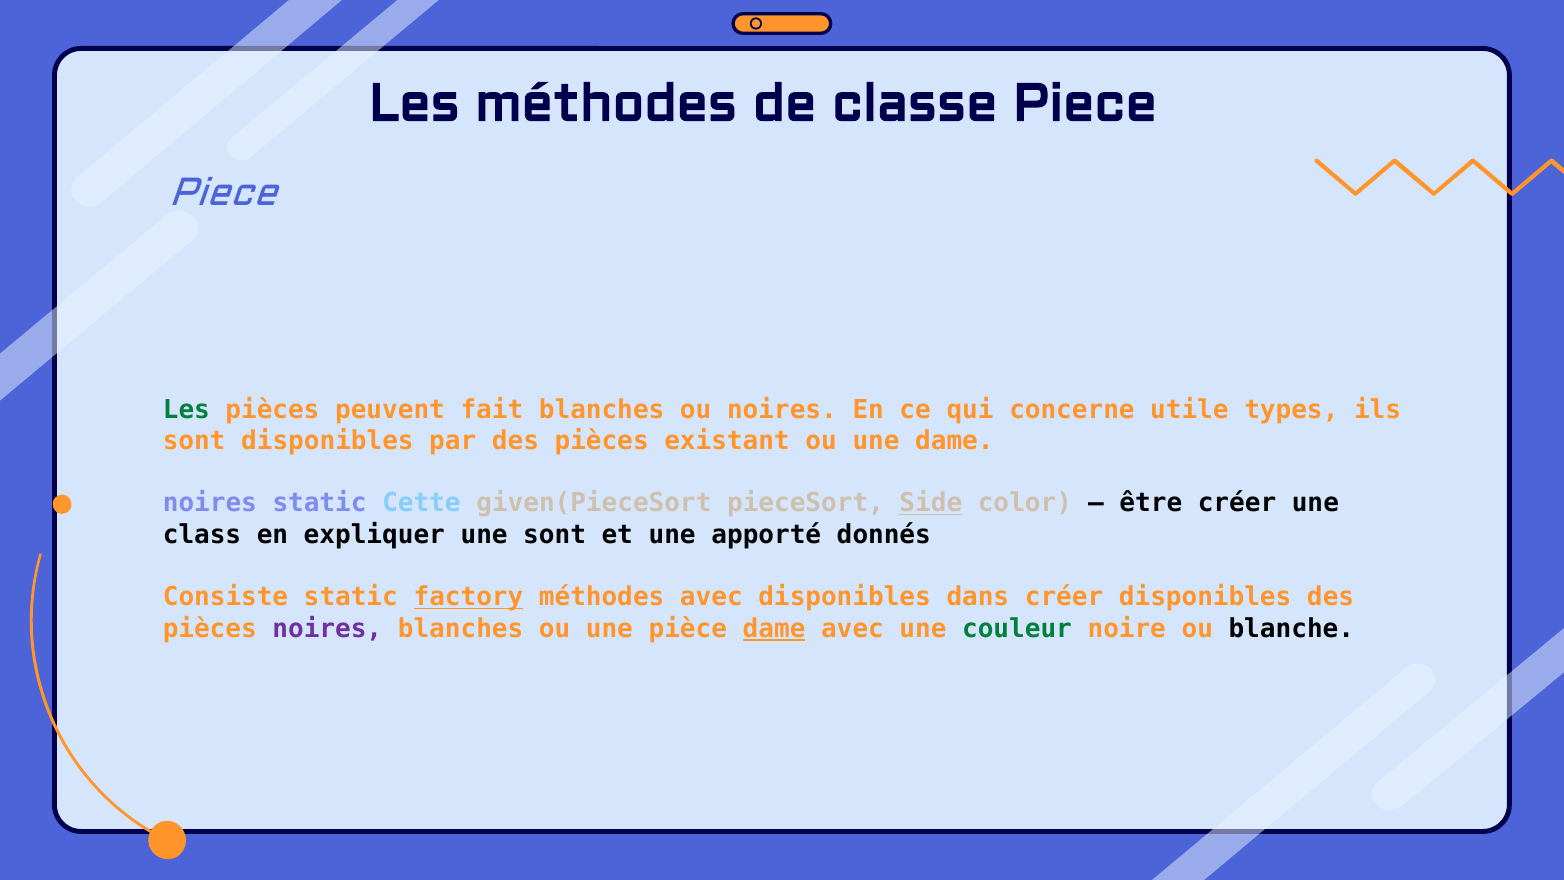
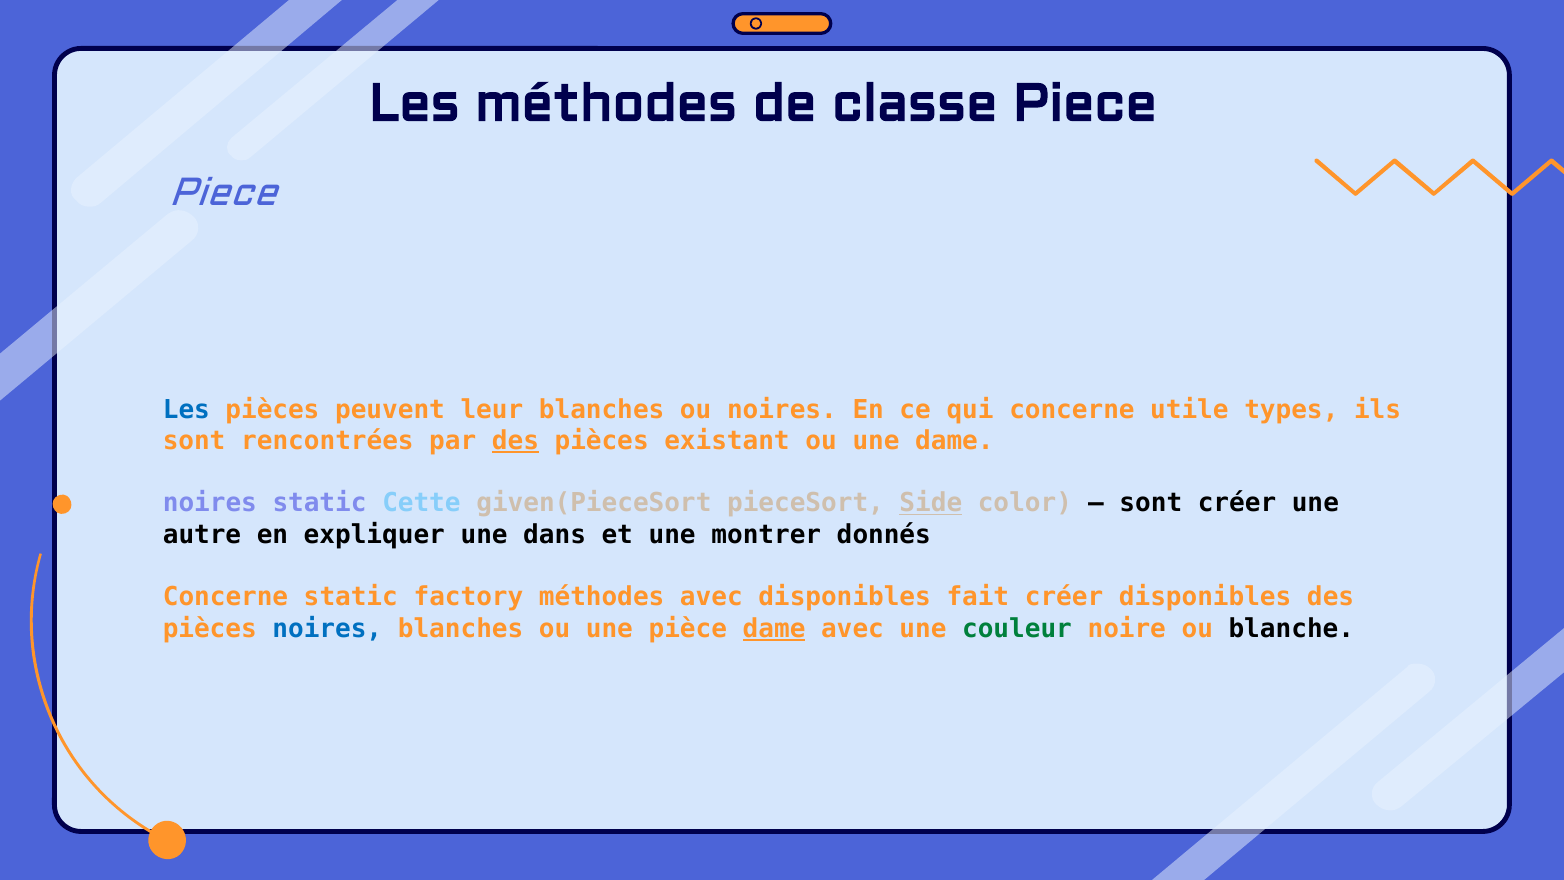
Les at (186, 409) colour: green -> blue
fait: fait -> leur
sont disponibles: disponibles -> rencontrées
des at (515, 441) underline: none -> present
être at (1151, 503): être -> sont
class: class -> autre
une sont: sont -> dans
apporté: apporté -> montrer
Consiste at (226, 597): Consiste -> Concerne
factory underline: present -> none
dans: dans -> fait
noires at (327, 628) colour: purple -> blue
